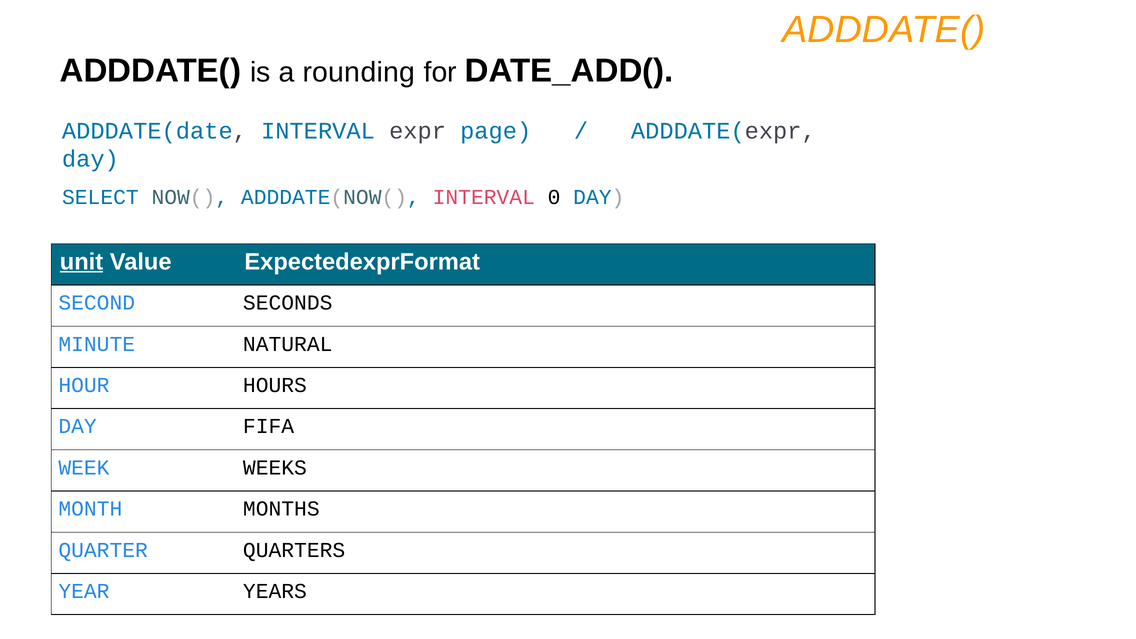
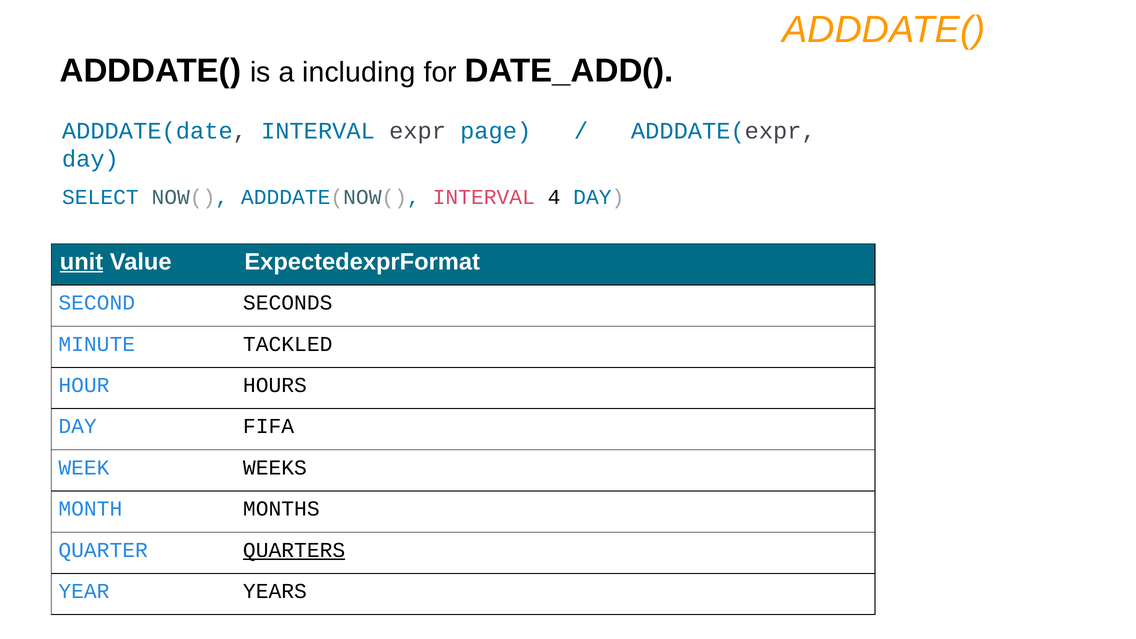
rounding: rounding -> including
0: 0 -> 4
NATURAL: NATURAL -> TACKLED
QUARTERS underline: none -> present
